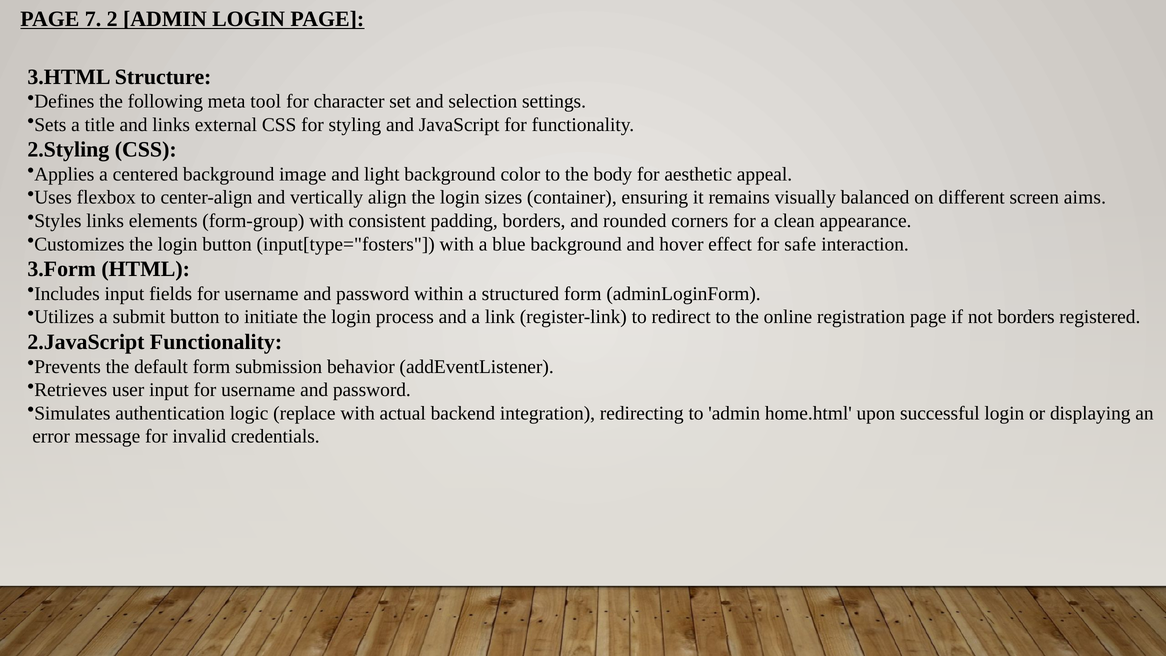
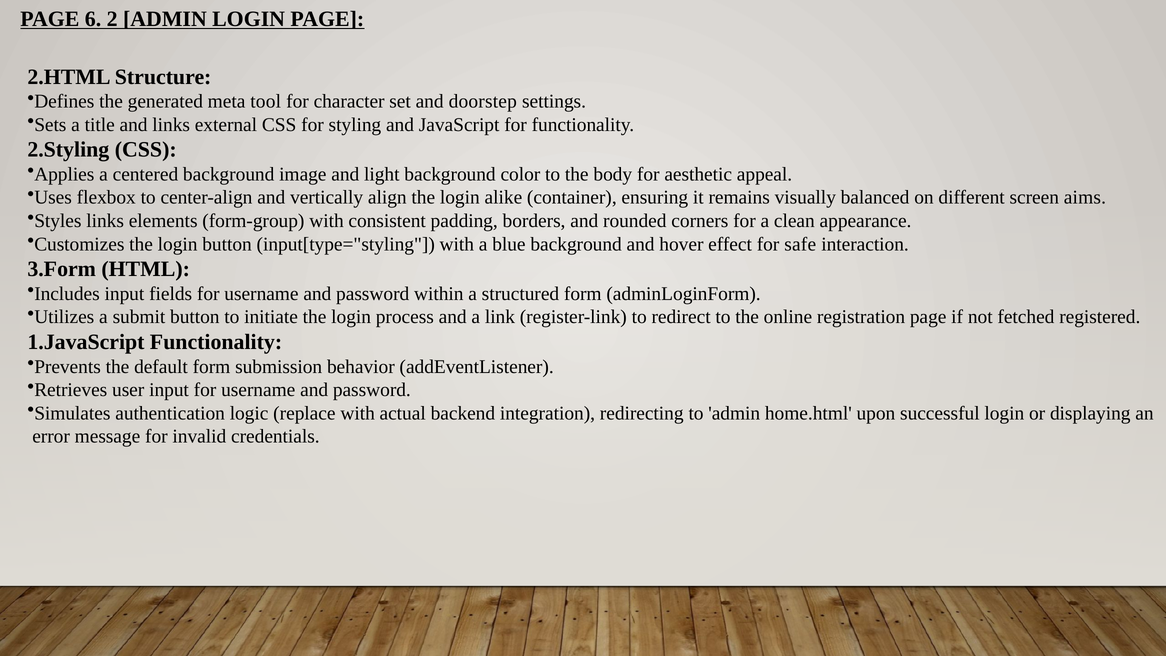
7: 7 -> 6
3.HTML: 3.HTML -> 2.HTML
following: following -> generated
selection: selection -> doorstep
sizes: sizes -> alike
input[type="fosters: input[type="fosters -> input[type="styling
not borders: borders -> fetched
2.JavaScript: 2.JavaScript -> 1.JavaScript
